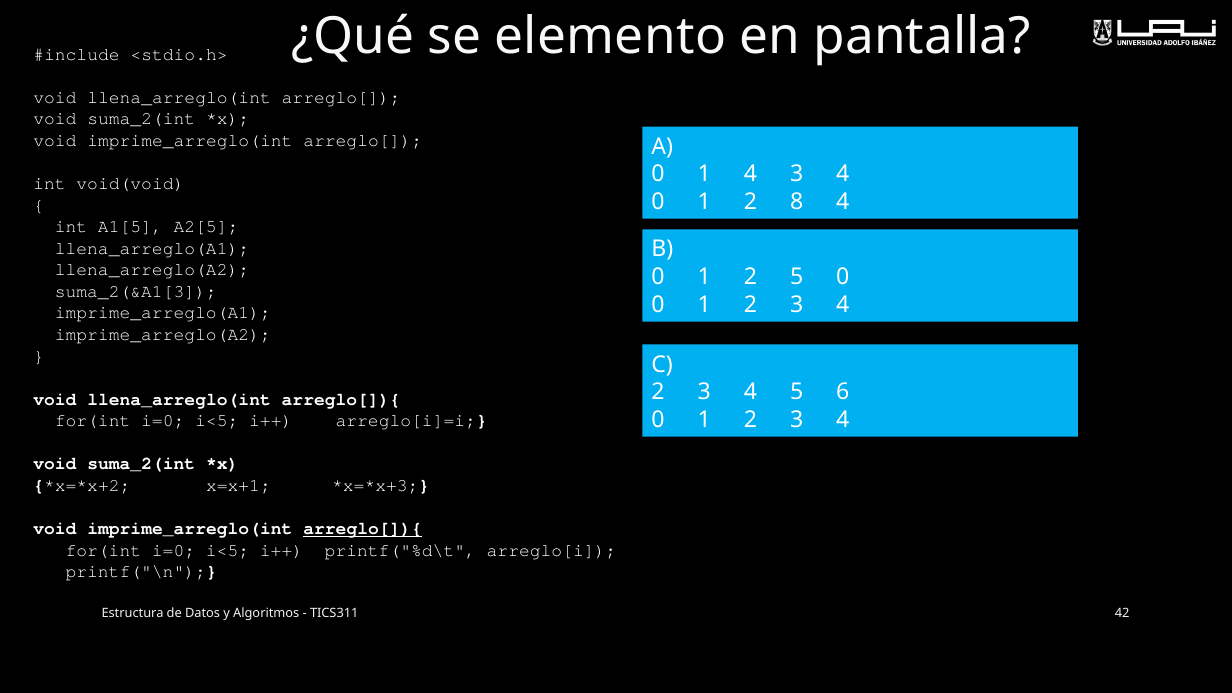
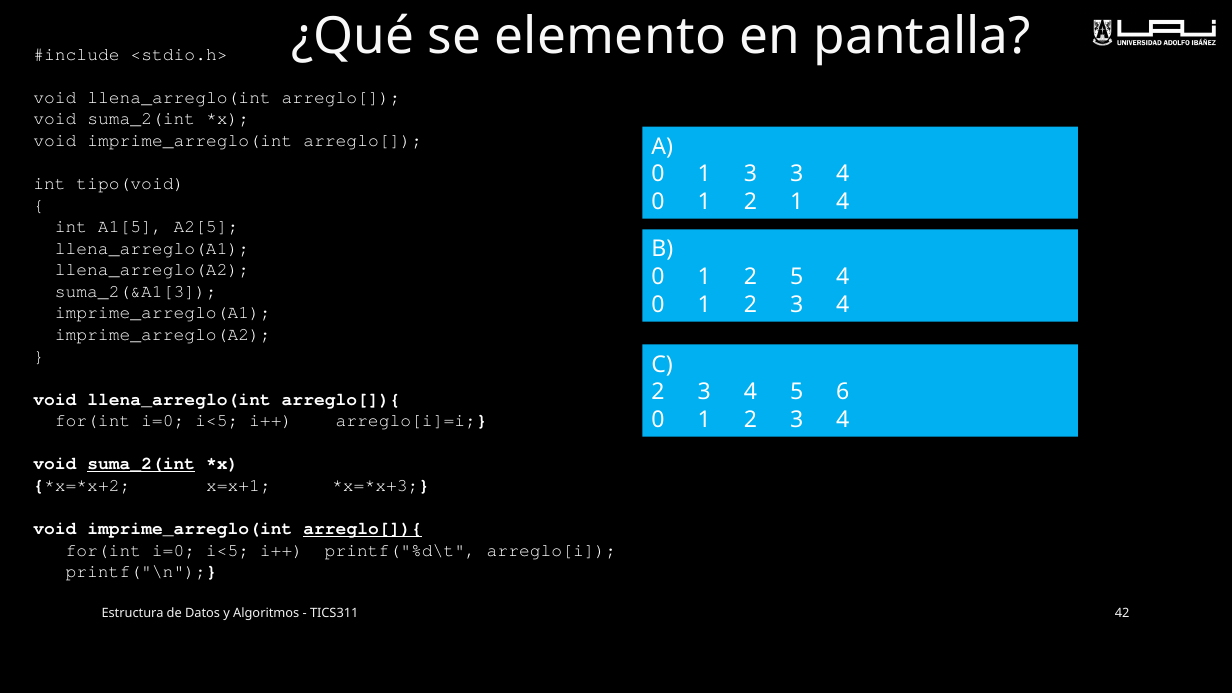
1 4: 4 -> 3
void(void: void(void -> tipo(void
2 8: 8 -> 1
5 0: 0 -> 4
suma_2(int at (141, 464) underline: none -> present
